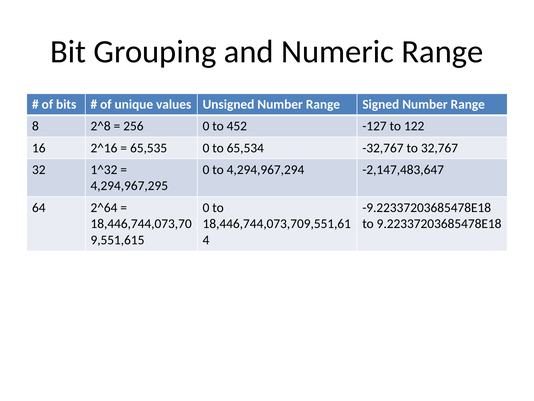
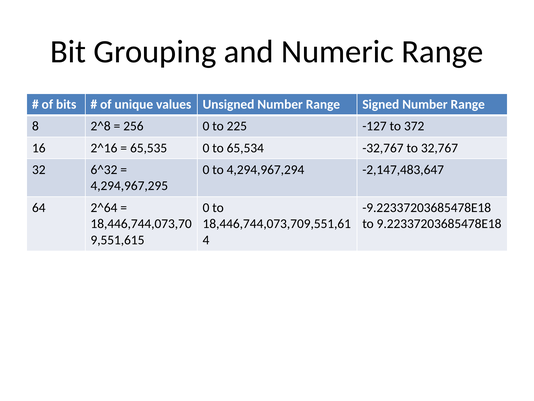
452: 452 -> 225
122: 122 -> 372
1^32: 1^32 -> 6^32
